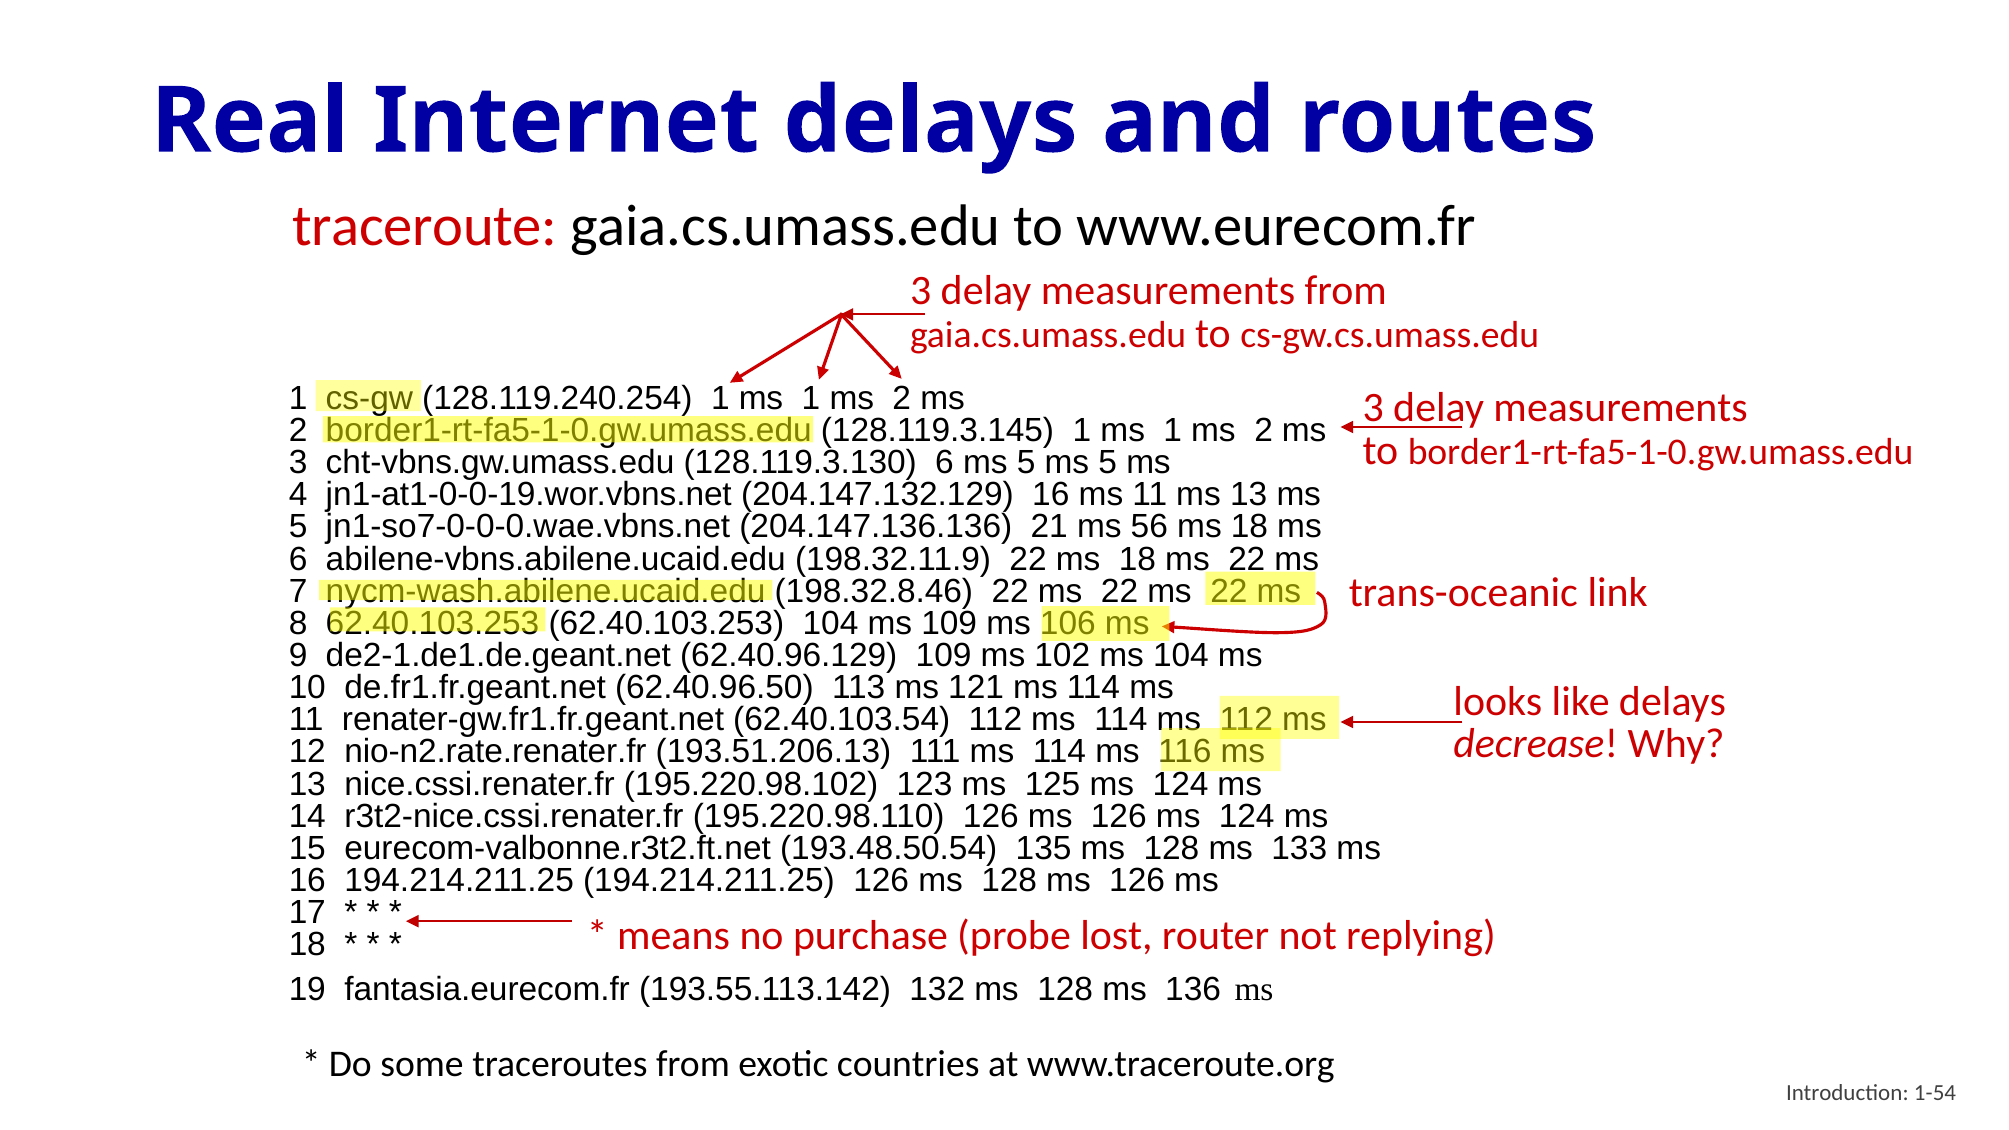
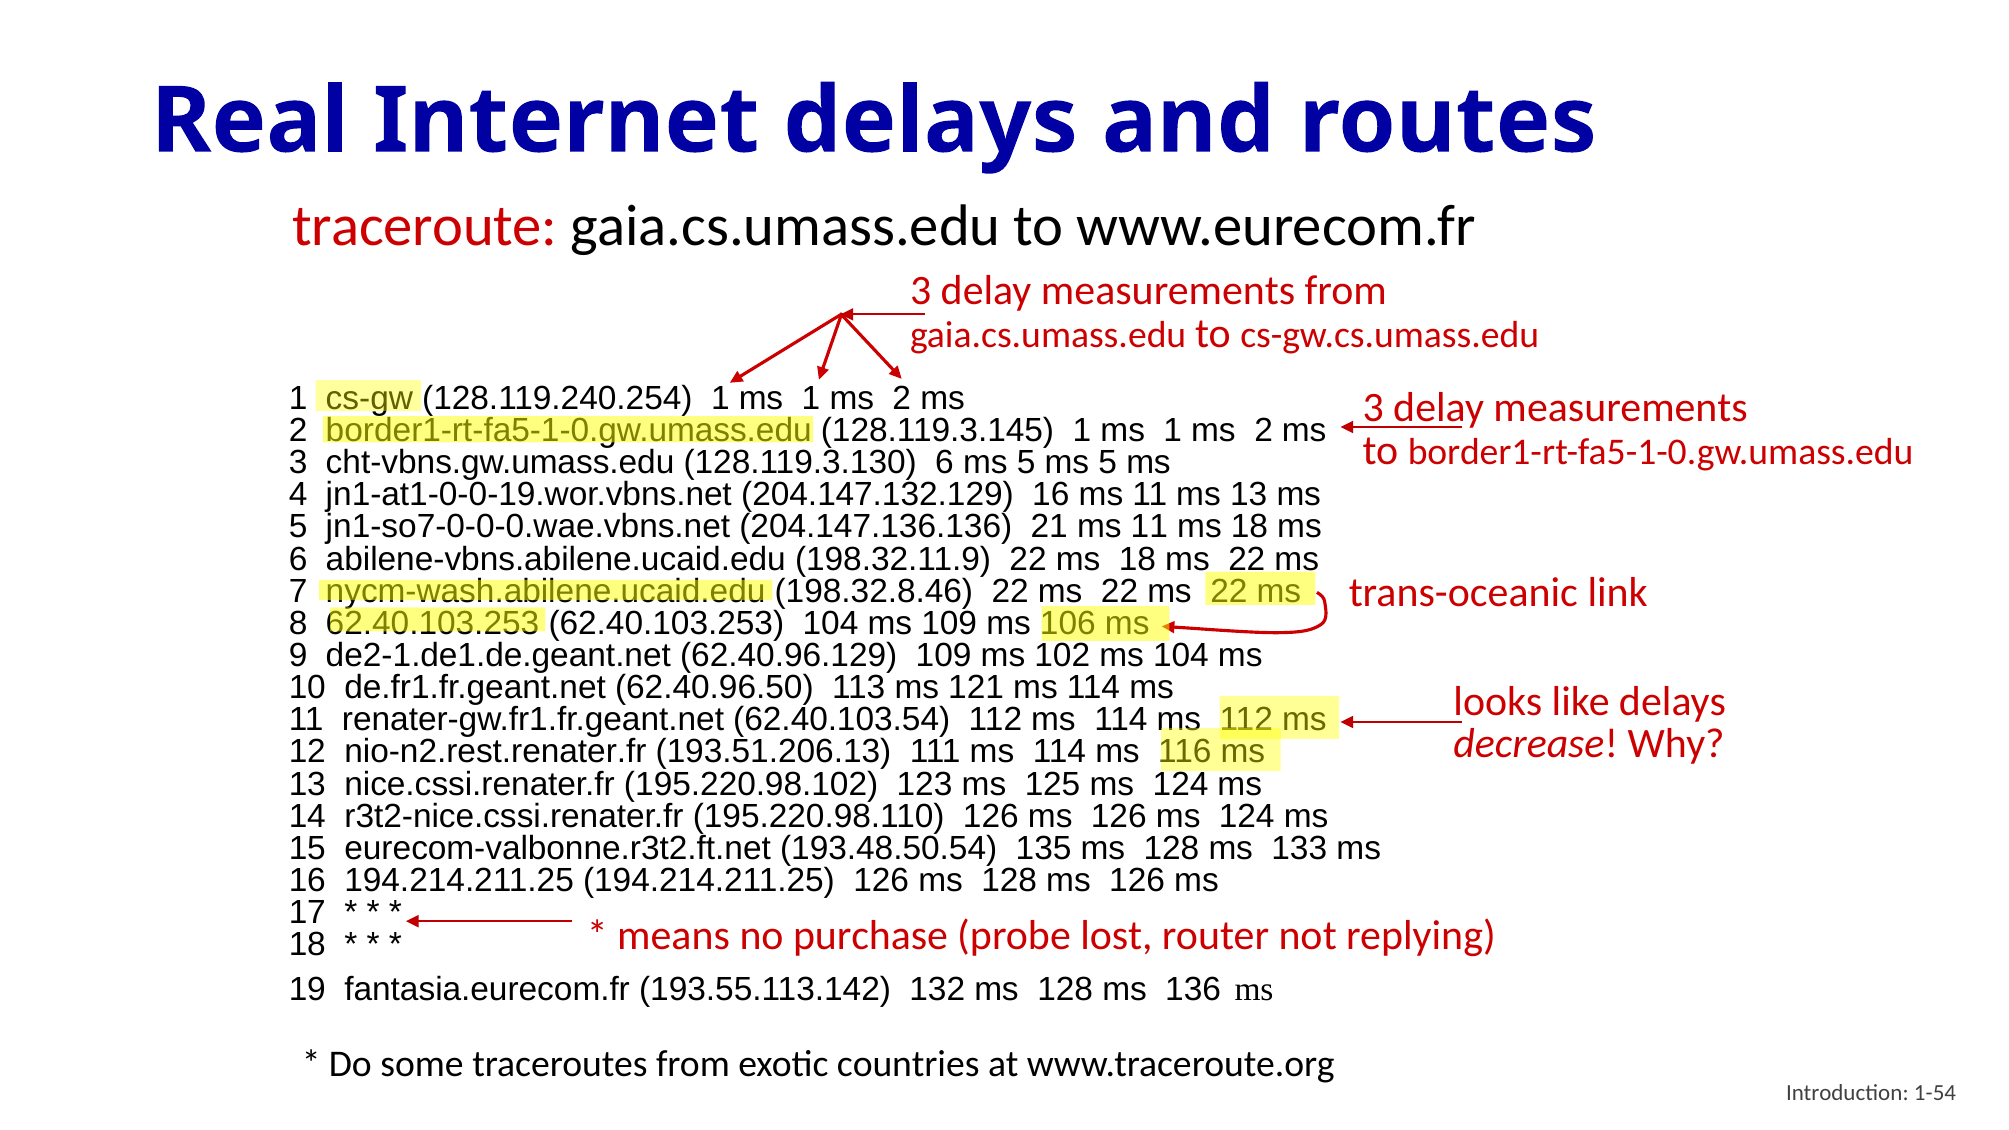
21 ms 56: 56 -> 11
nio-n2.rate.renater.fr: nio-n2.rate.renater.fr -> nio-n2.rest.renater.fr
